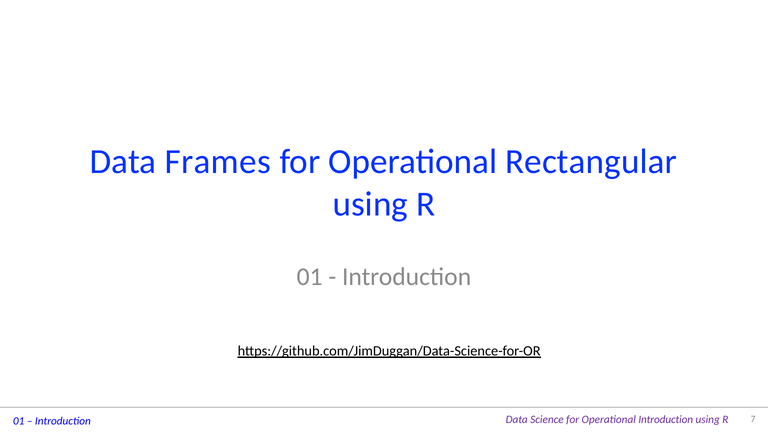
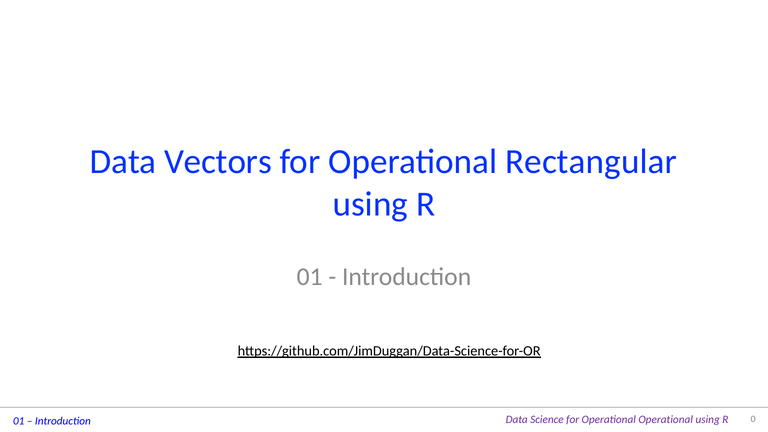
Frames: Frames -> Vectors
Operational Introduction: Introduction -> Operational
7: 7 -> 0
